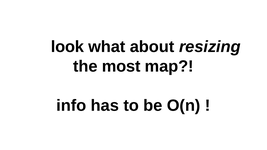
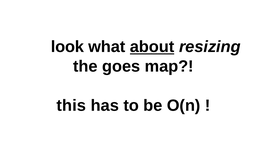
about underline: none -> present
most: most -> goes
info: info -> this
